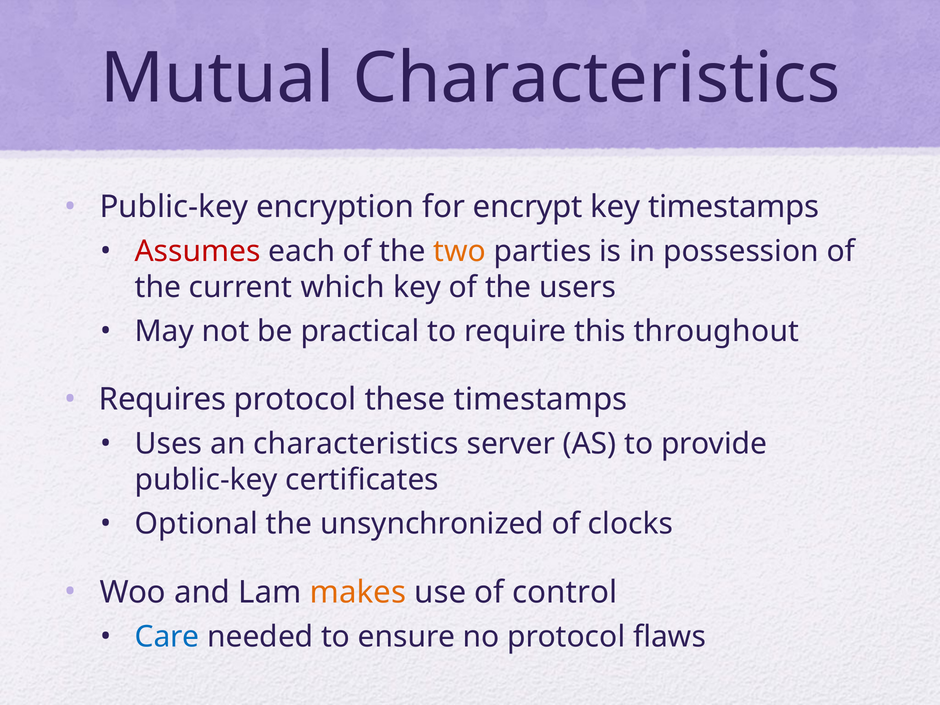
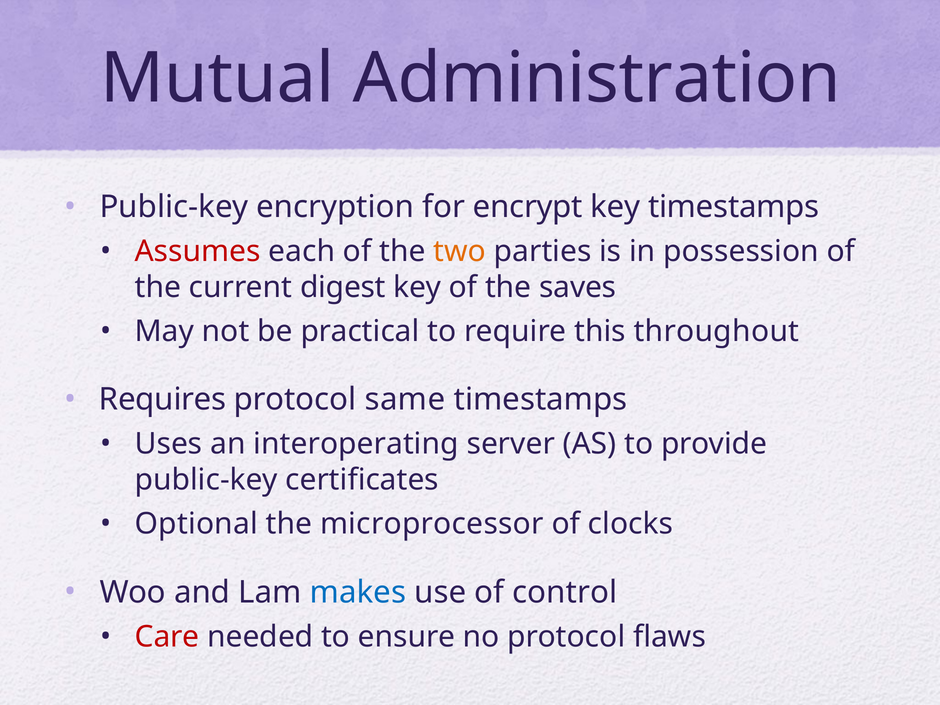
Mutual Characteristics: Characteristics -> Administration
which: which -> digest
users: users -> saves
these: these -> same
an characteristics: characteristics -> interoperating
unsynchronized: unsynchronized -> microprocessor
makes colour: orange -> blue
Care colour: blue -> red
